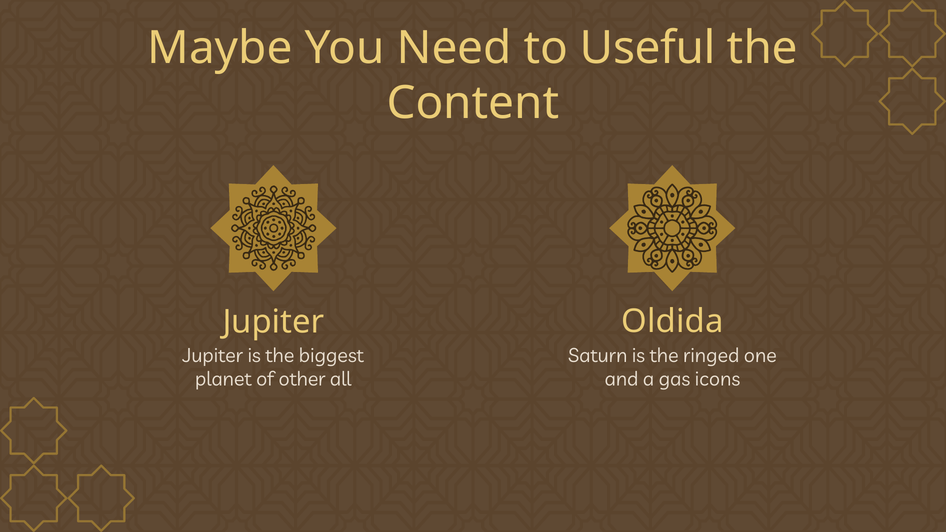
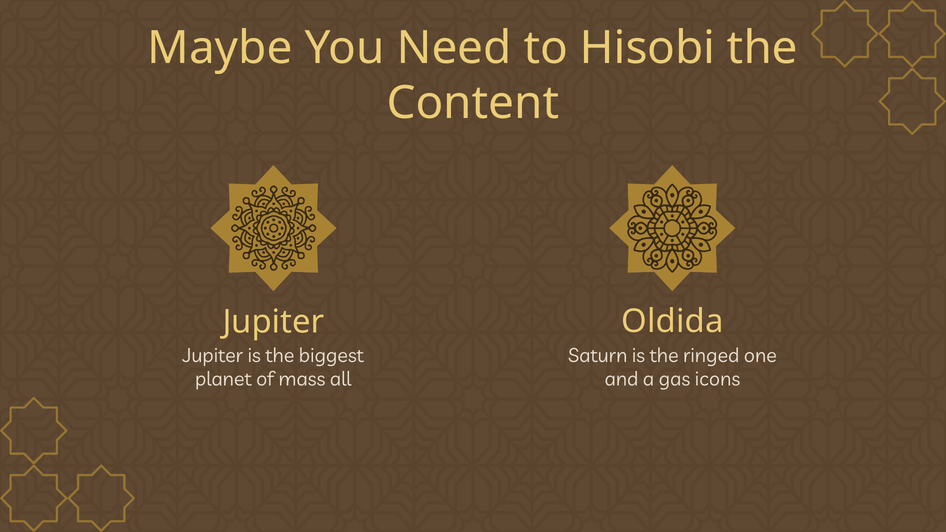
Useful: Useful -> Hisobi
other: other -> mass
